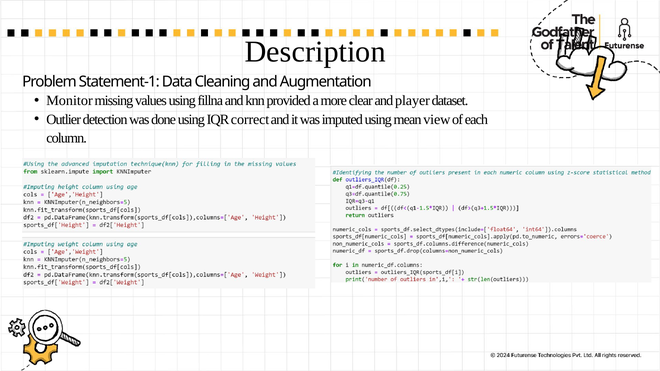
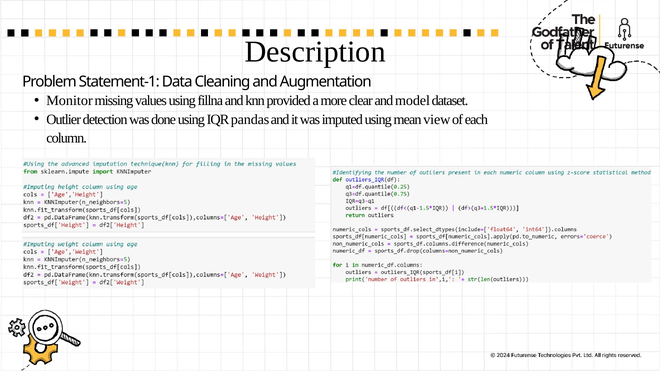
player: player -> model
correct: correct -> pandas
